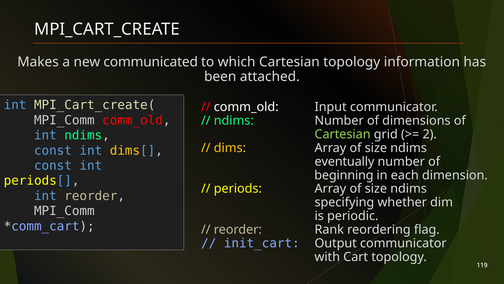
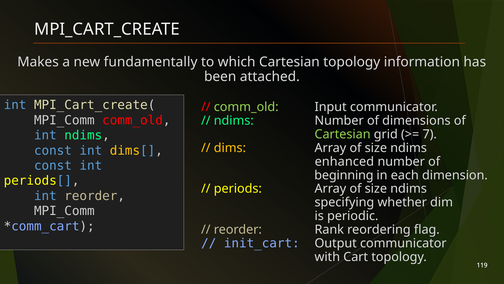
communicated: communicated -> fundamentally
comm_old at (246, 107) colour: white -> light green
2: 2 -> 7
eventually: eventually -> enhanced
